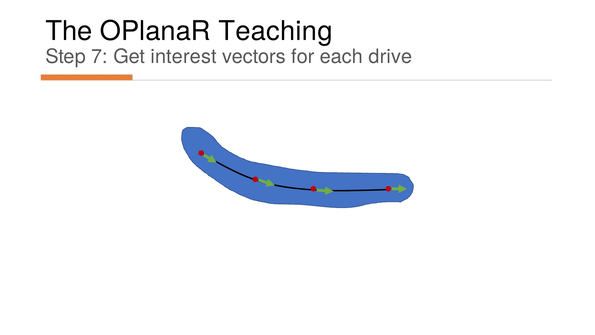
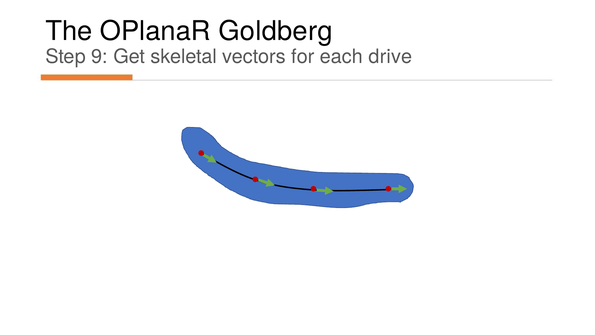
Teaching: Teaching -> Goldberg
7: 7 -> 9
interest: interest -> skeletal
